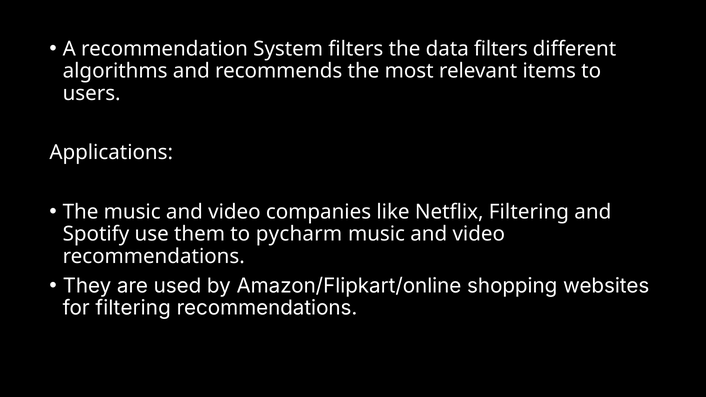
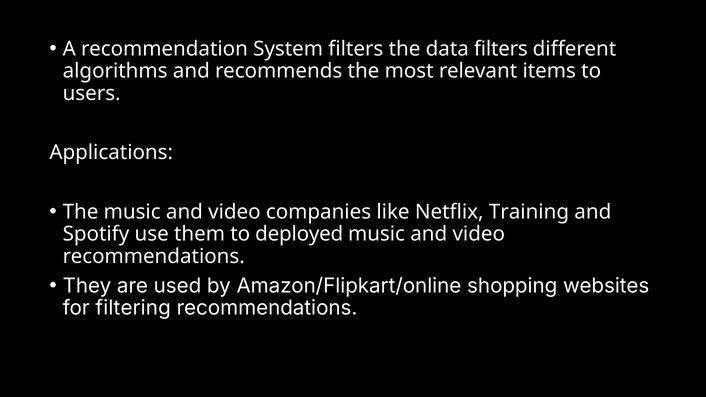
Netflix Filtering: Filtering -> Training
pycharm: pycharm -> deployed
